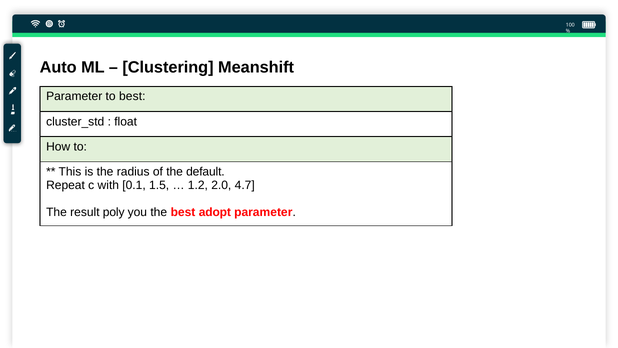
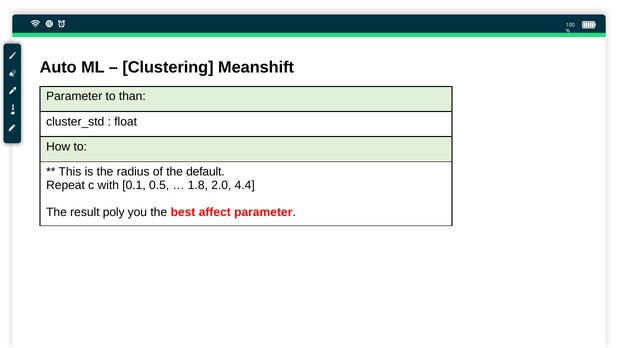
to best: best -> than
1.5: 1.5 -> 0.5
1.2: 1.2 -> 1.8
4.7: 4.7 -> 4.4
adopt: adopt -> affect
